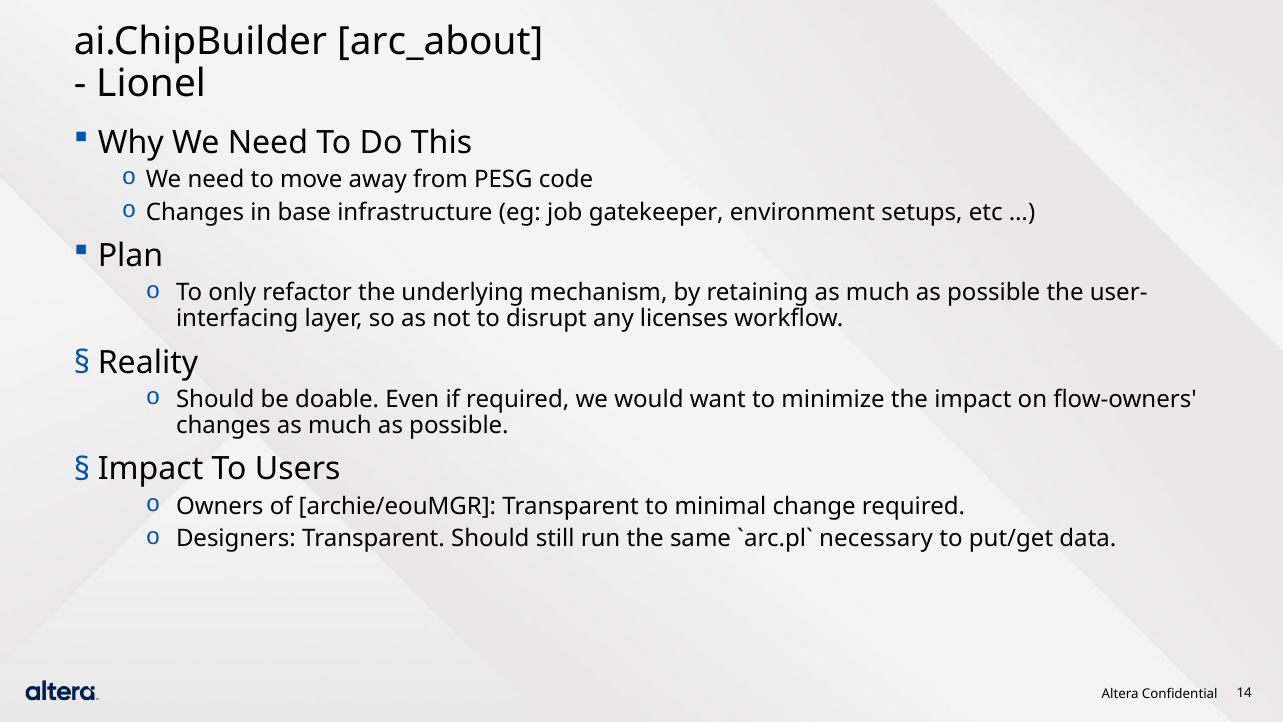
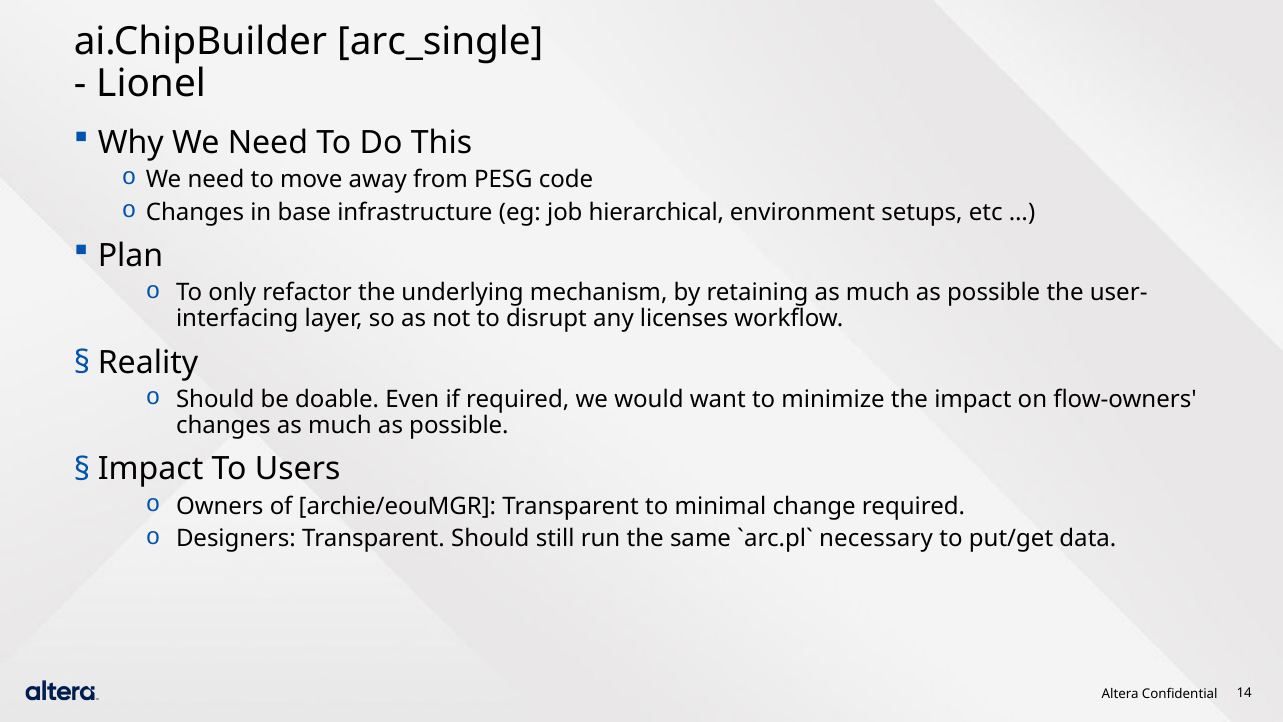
arc_about: arc_about -> arc_single
gatekeeper: gatekeeper -> hierarchical
